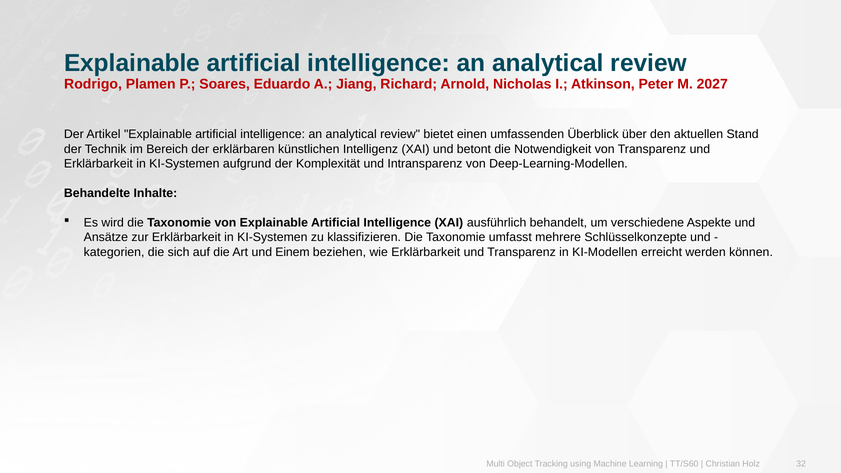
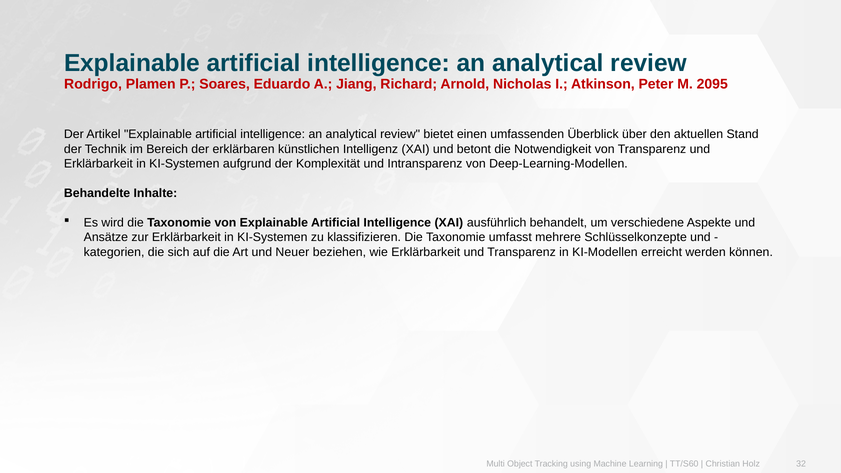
2027: 2027 -> 2095
Einem: Einem -> Neuer
